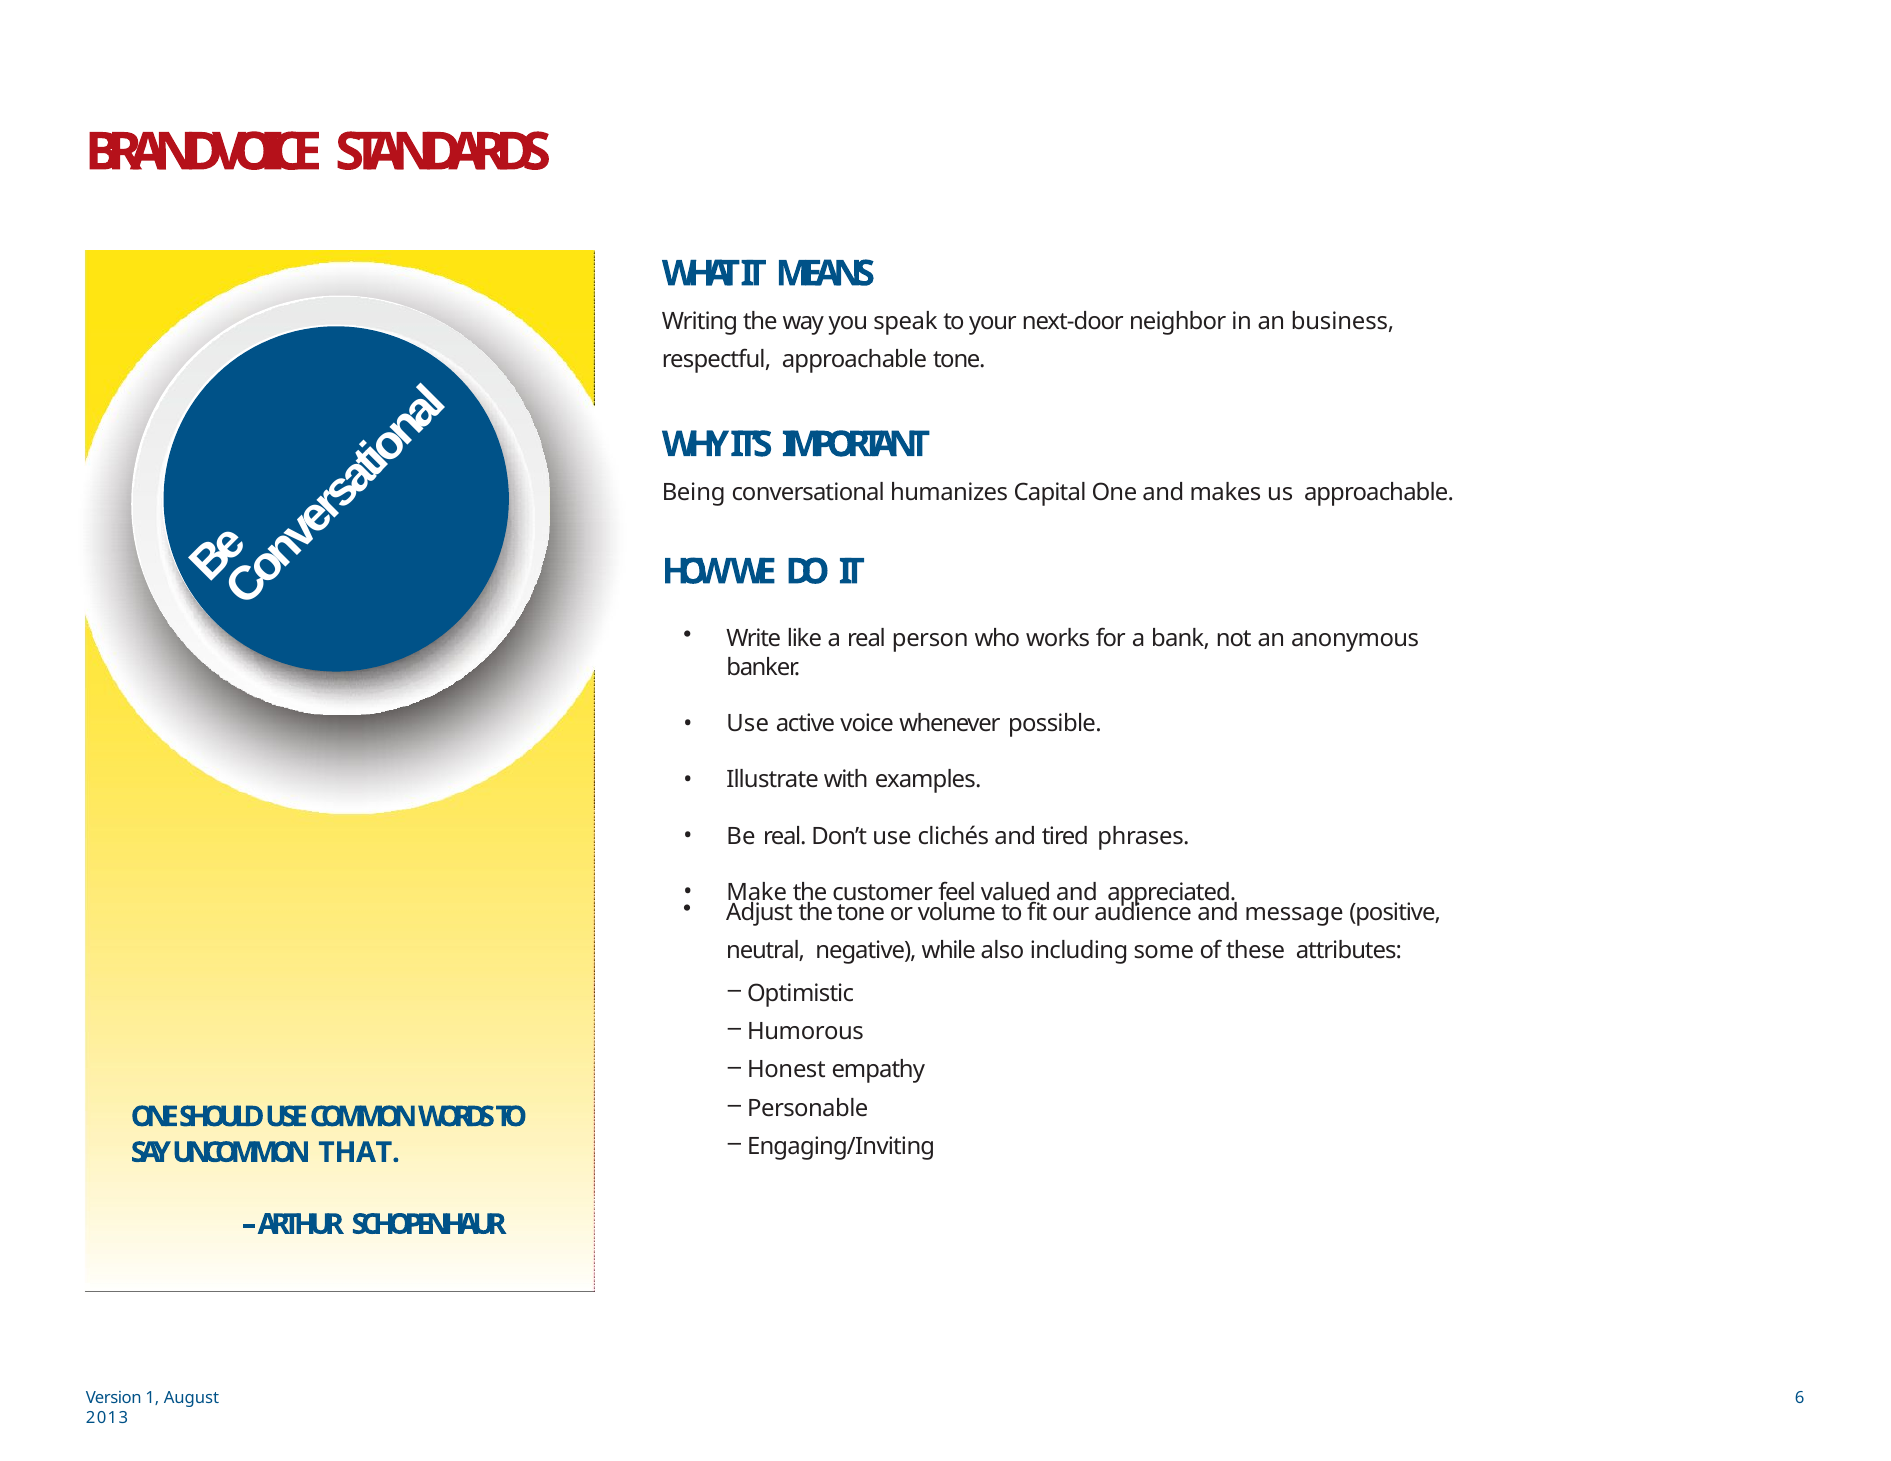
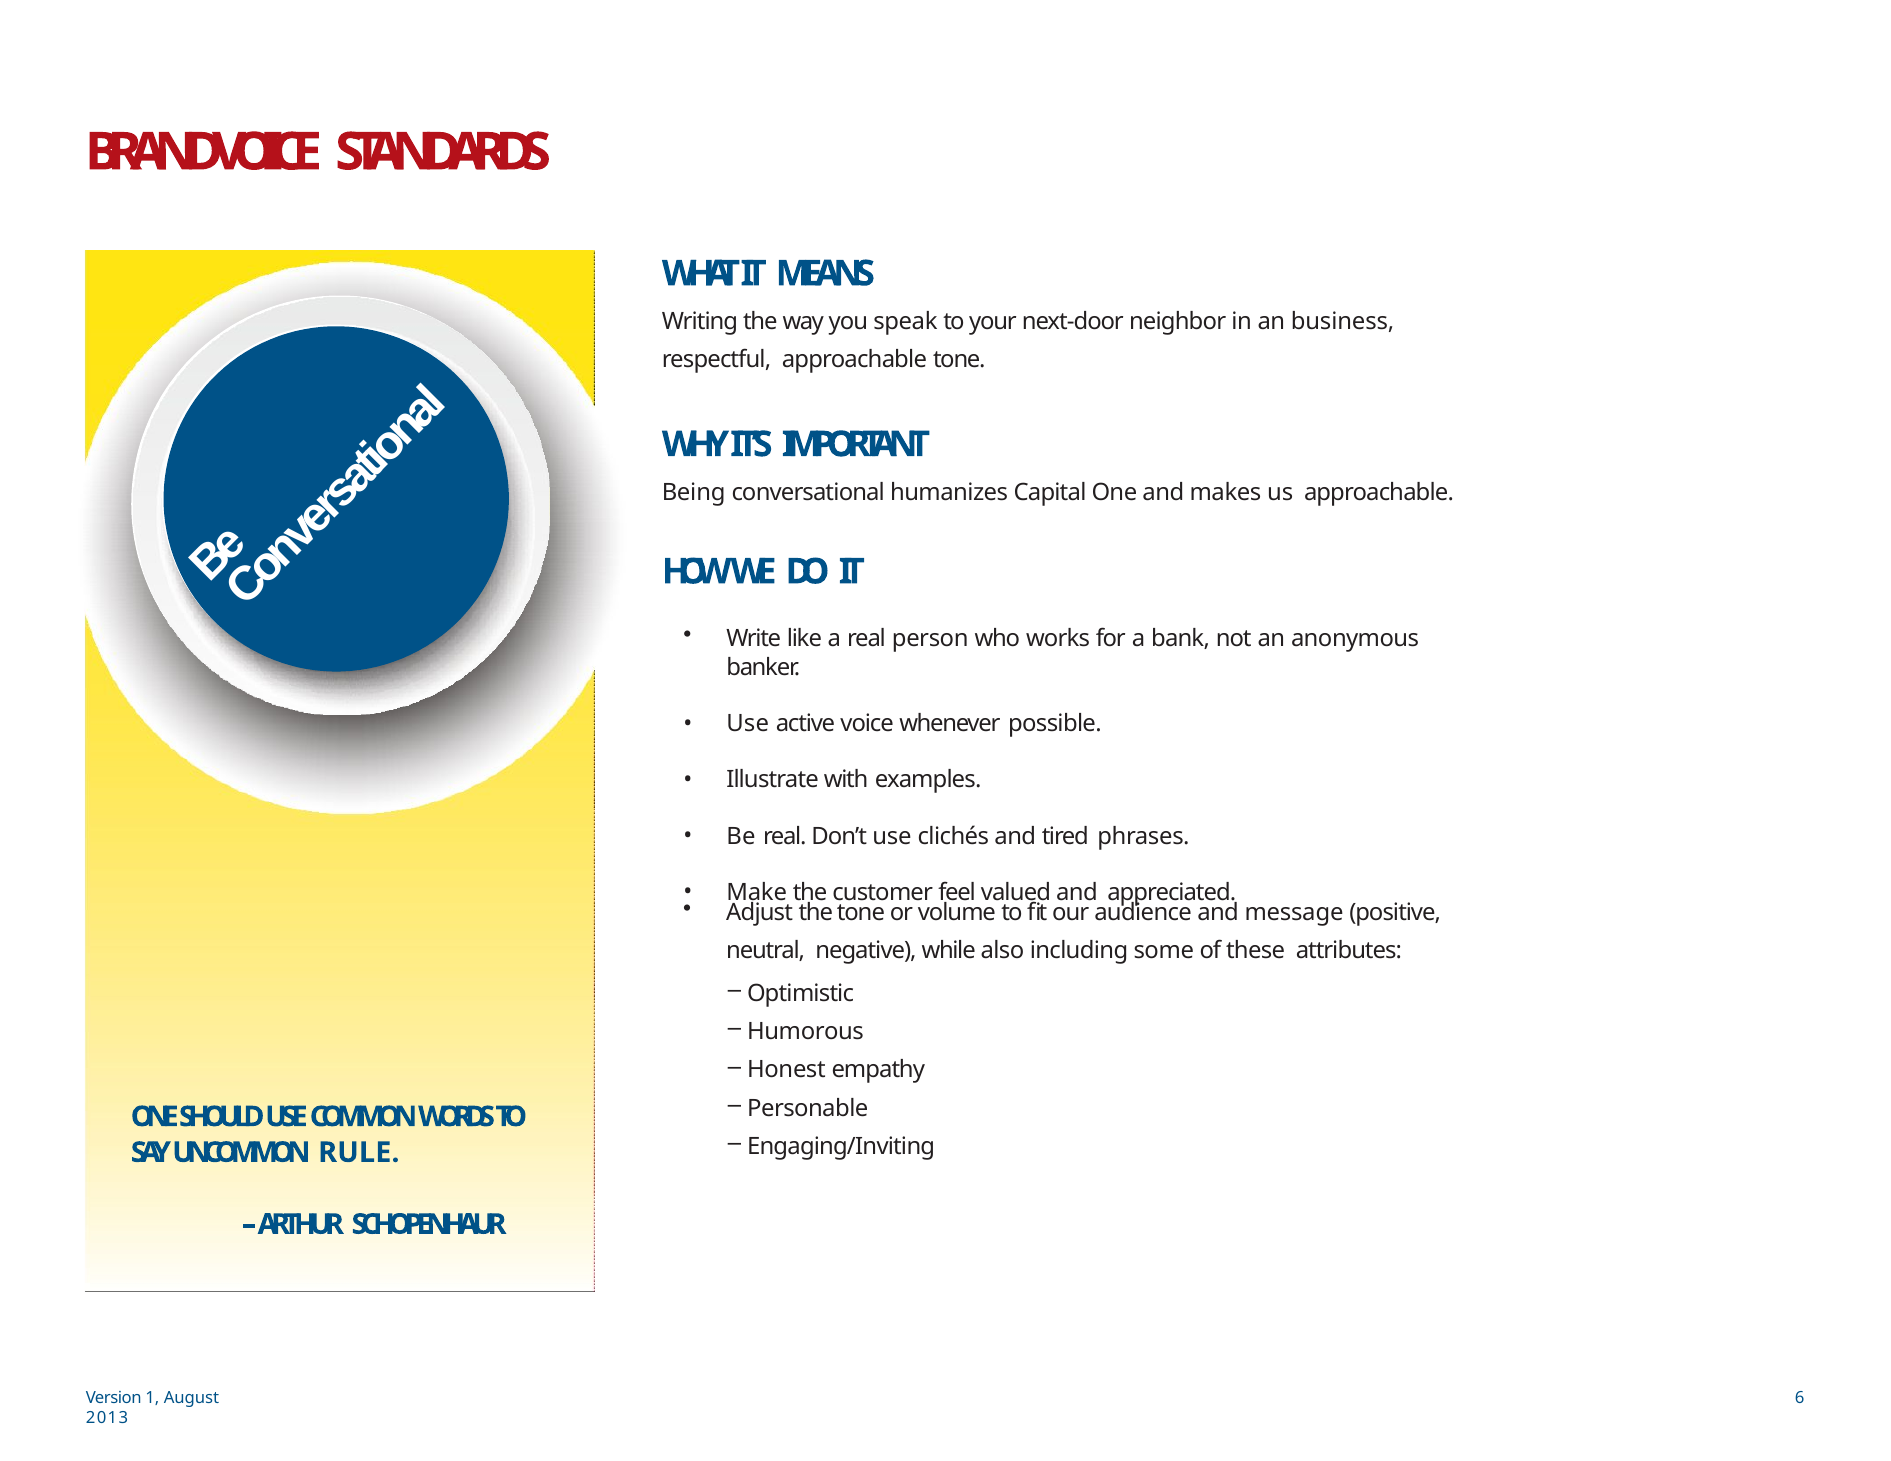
THAT: THAT -> RULE
